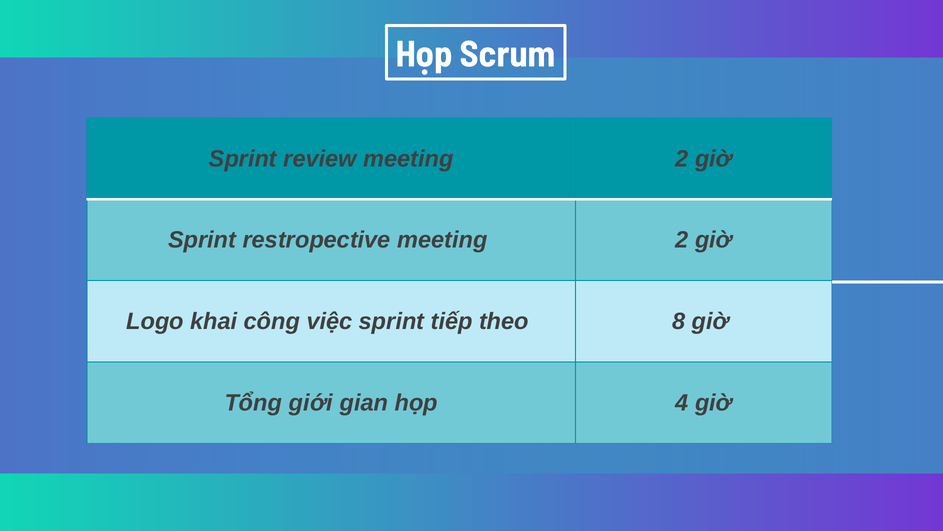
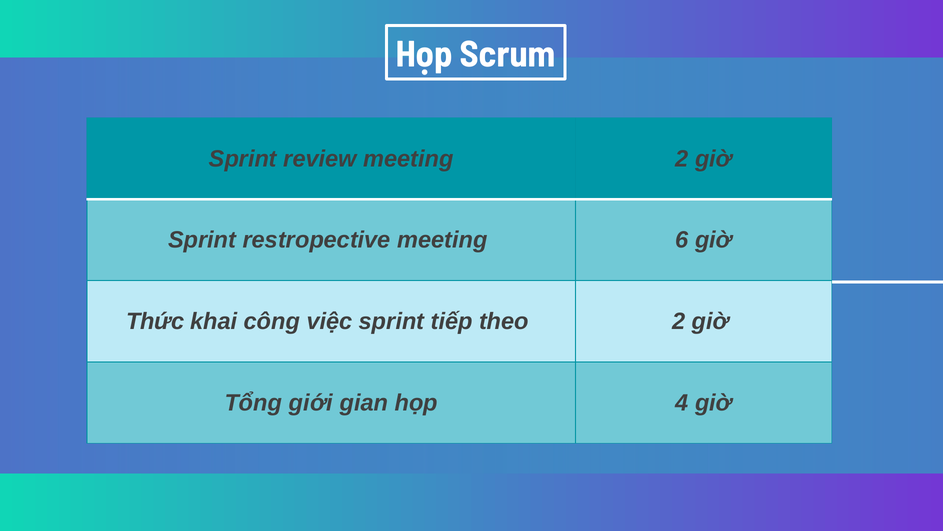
restropective meeting 2: 2 -> 6
Logo: Logo -> Thức
theo 8: 8 -> 2
